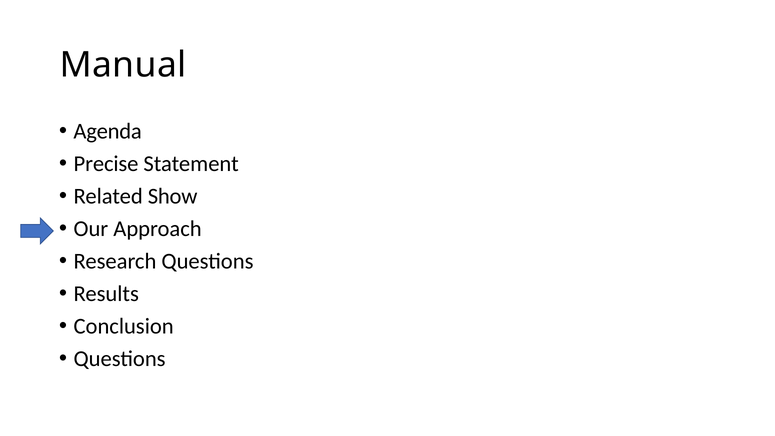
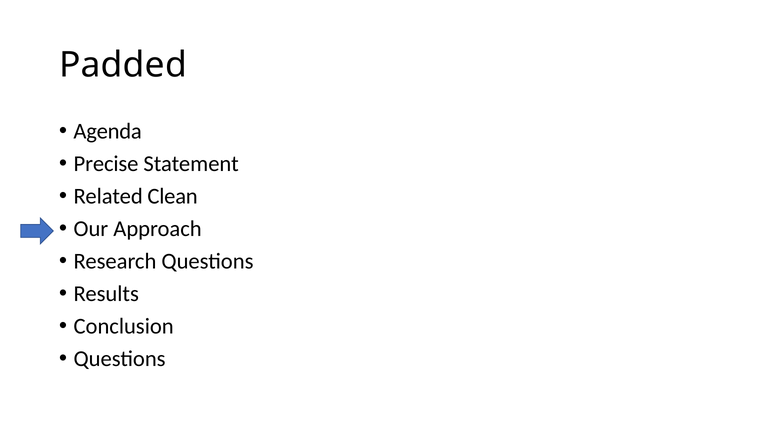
Manual: Manual -> Padded
Show: Show -> Clean
